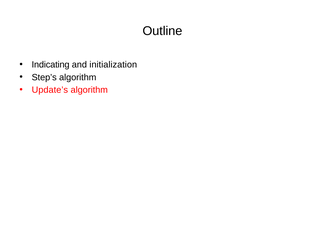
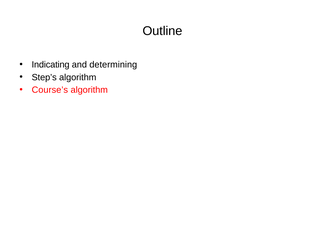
initialization: initialization -> determining
Update’s: Update’s -> Course’s
